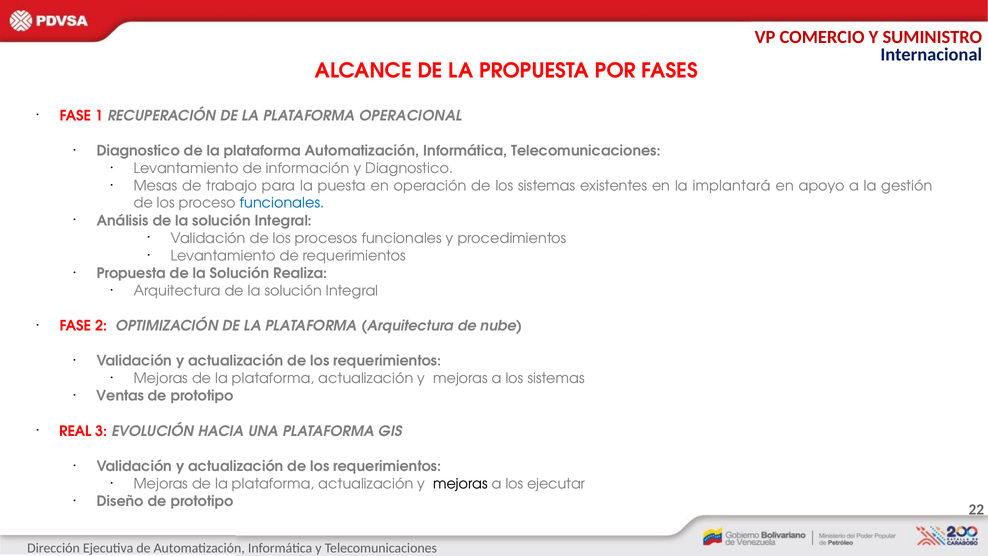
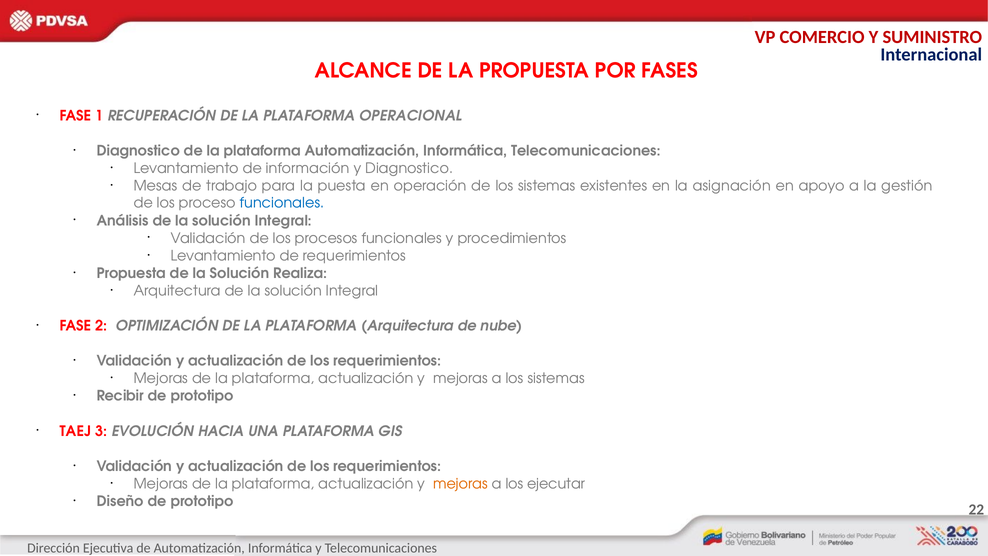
implantará: implantará -> asignación
Ventas: Ventas -> Recibir
REAL: REAL -> TAEJ
mejoras at (460, 484) colour: black -> orange
